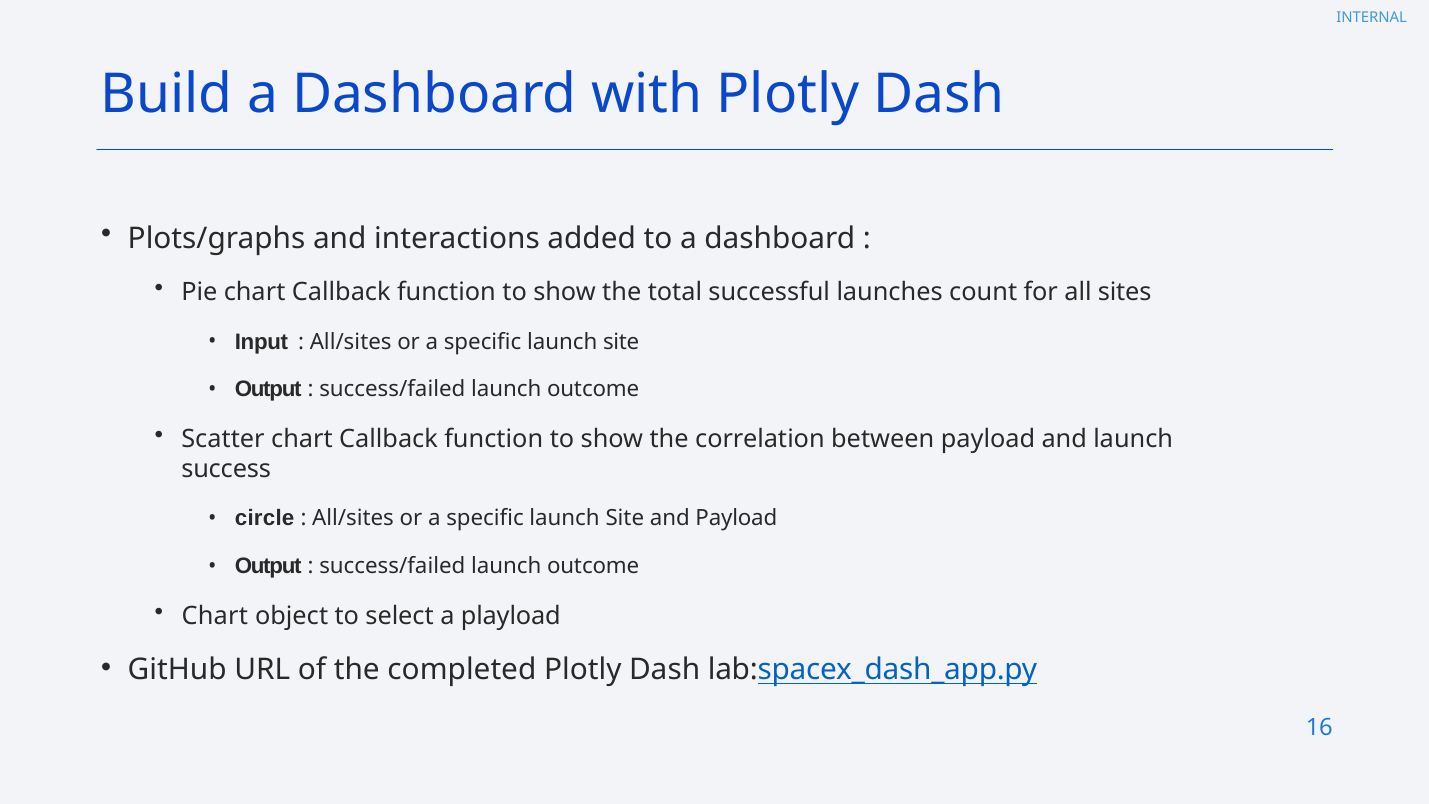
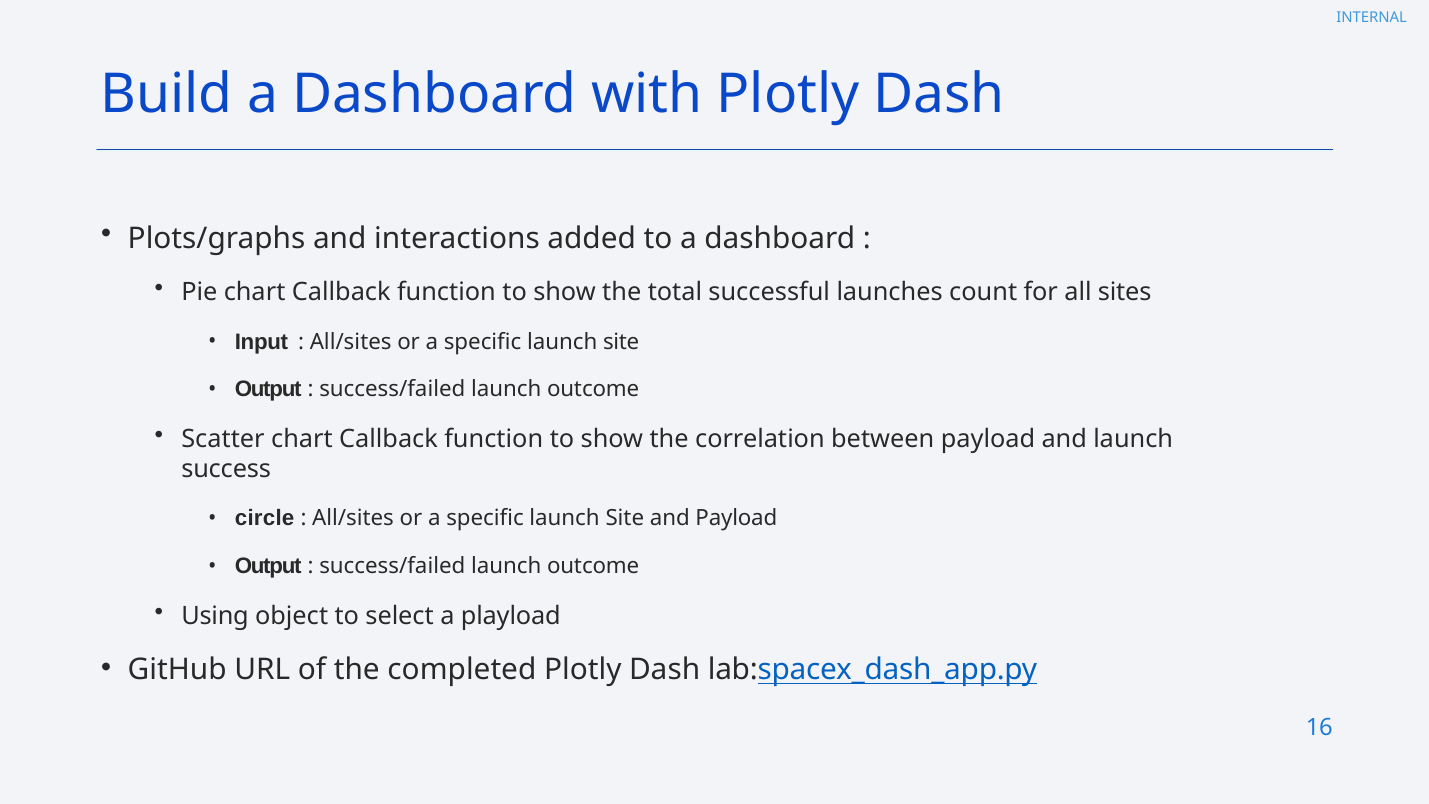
Chart at (215, 616): Chart -> Using
